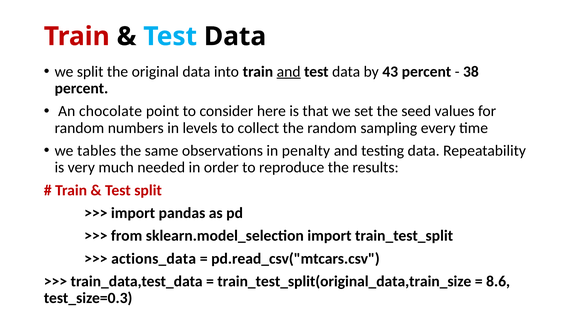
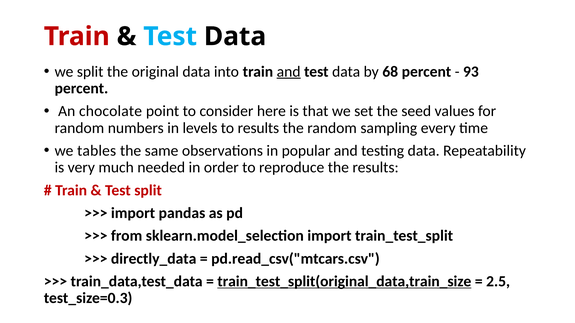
43: 43 -> 68
38: 38 -> 93
to collect: collect -> results
penalty: penalty -> popular
actions_data: actions_data -> directly_data
train_test_split(original_data,train_size underline: none -> present
8.6: 8.6 -> 2.5
